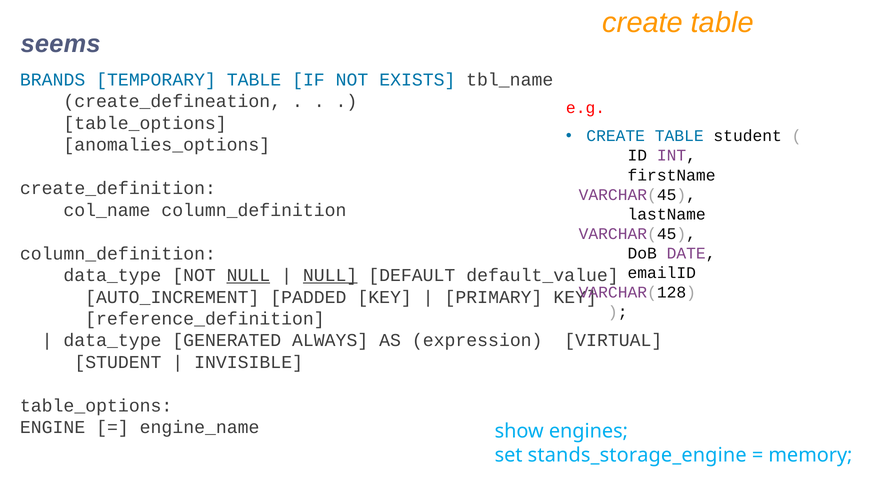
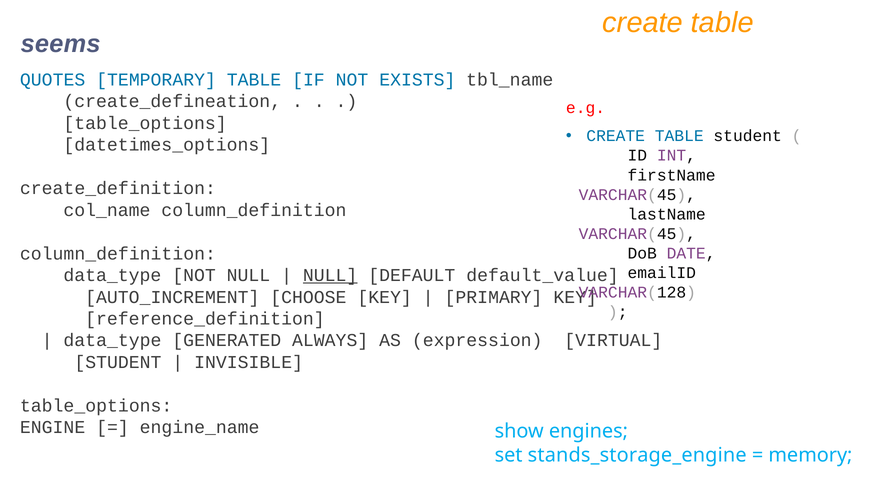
BRANDS: BRANDS -> QUOTES
anomalies_options: anomalies_options -> datetimes_options
NULL at (248, 275) underline: present -> none
PADDED: PADDED -> CHOOSE
